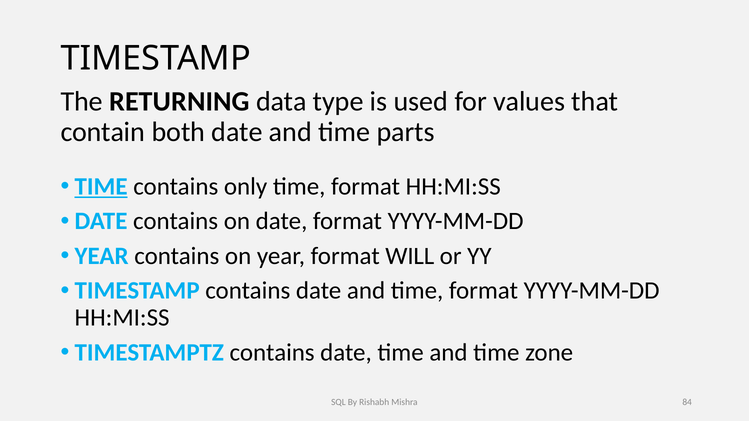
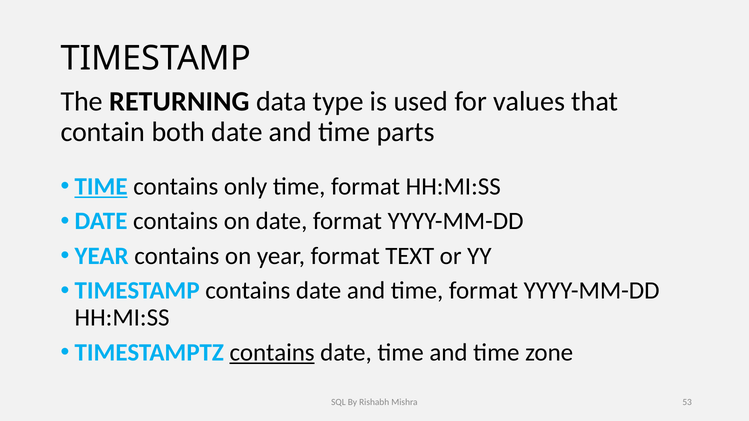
WILL: WILL -> TEXT
contains at (272, 353) underline: none -> present
84: 84 -> 53
